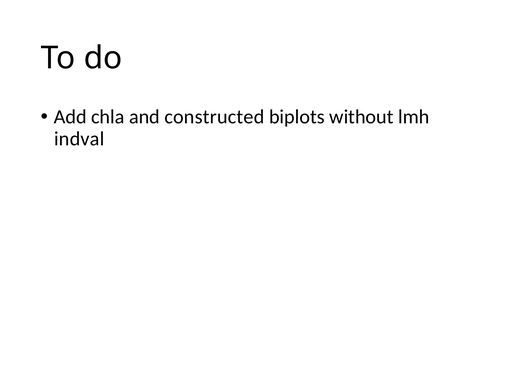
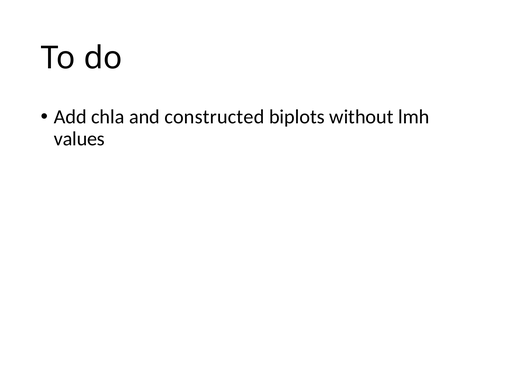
indval: indval -> values
